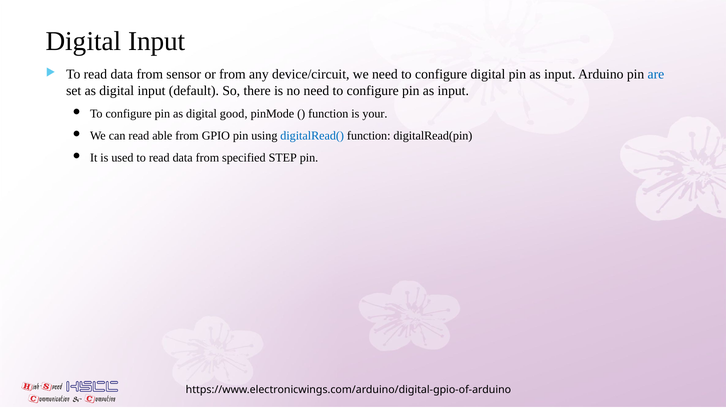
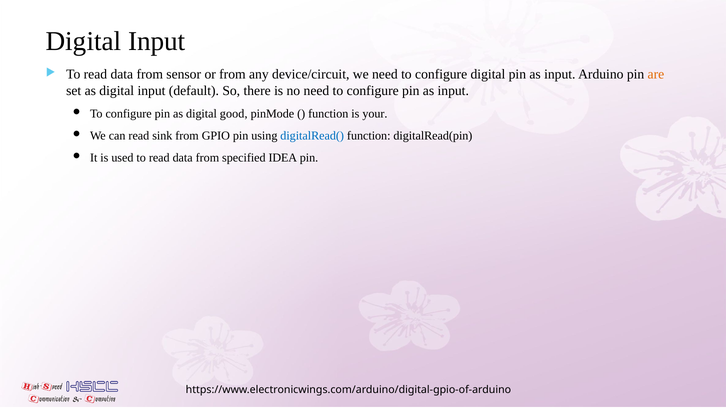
are colour: blue -> orange
able: able -> sink
STEP: STEP -> IDEA
